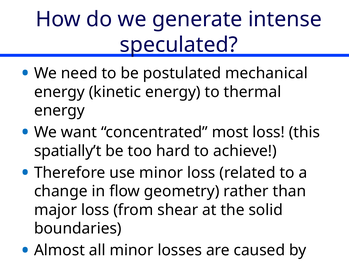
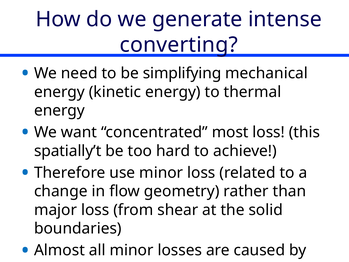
speculated: speculated -> converting
postulated: postulated -> simplifying
